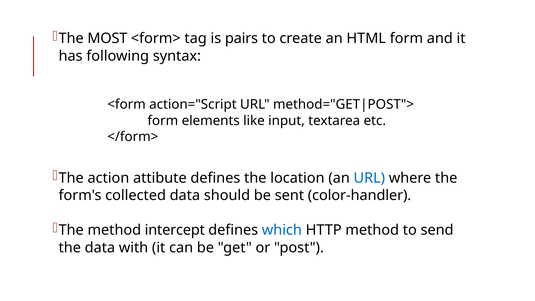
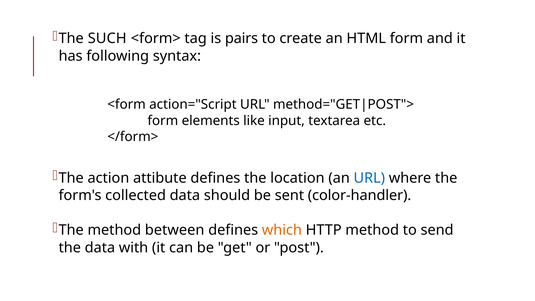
MOST: MOST -> SUCH
intercept: intercept -> between
which colour: blue -> orange
